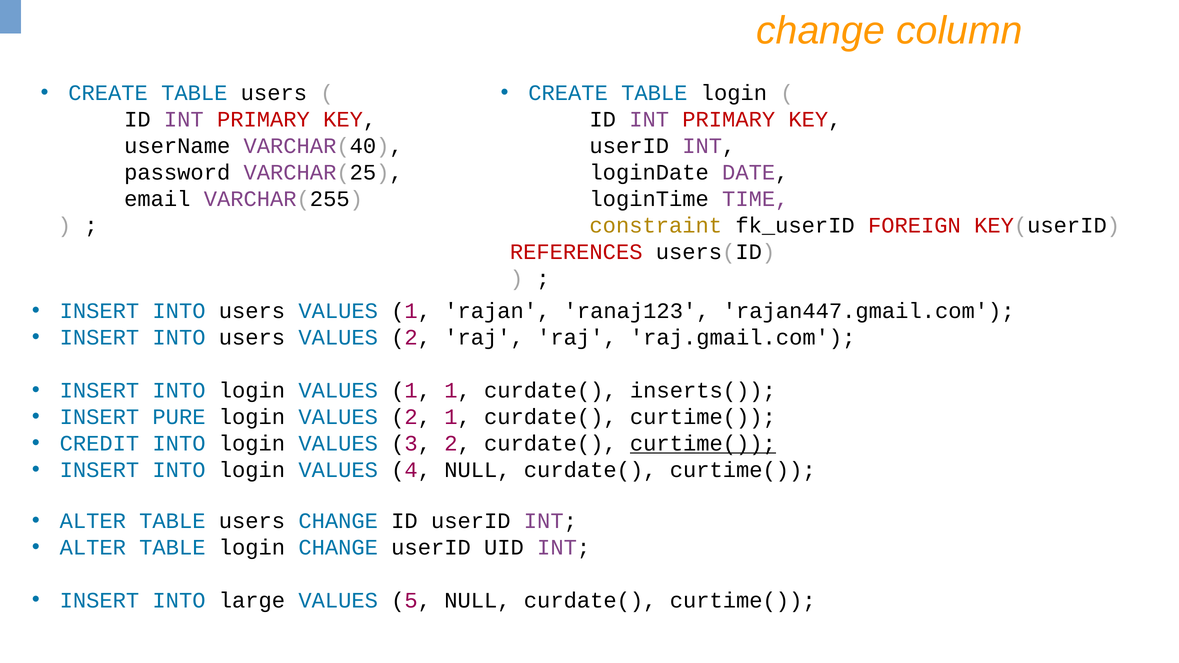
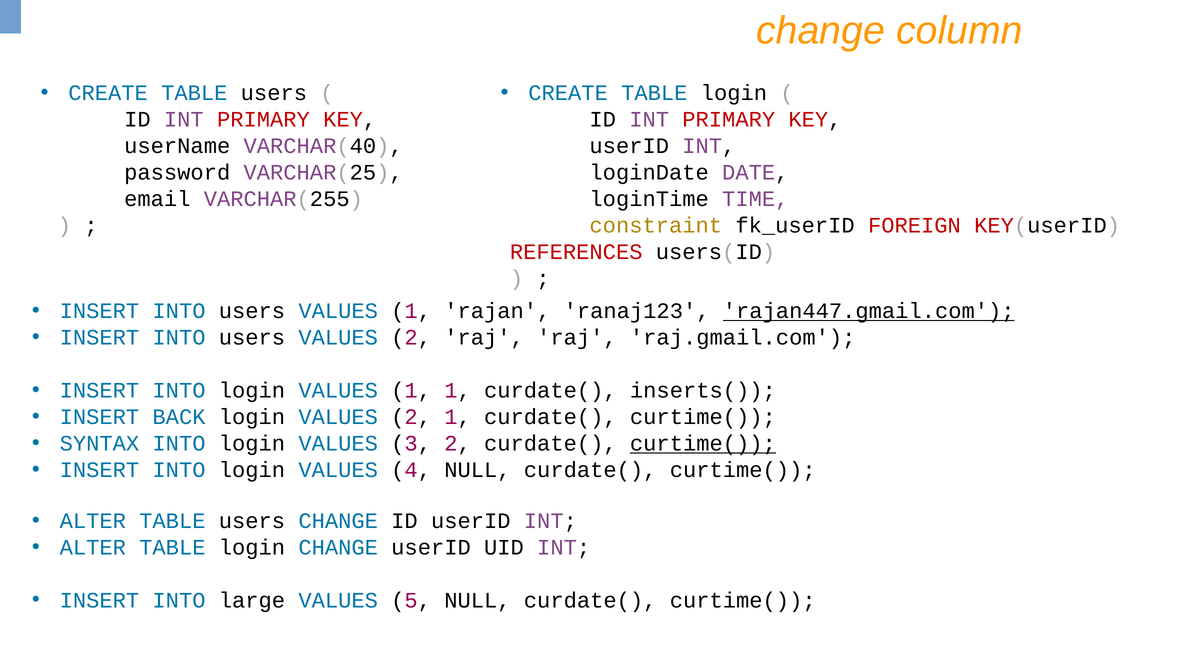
rajan447.gmail.com underline: none -> present
PURE: PURE -> BACK
CREDIT: CREDIT -> SYNTAX
